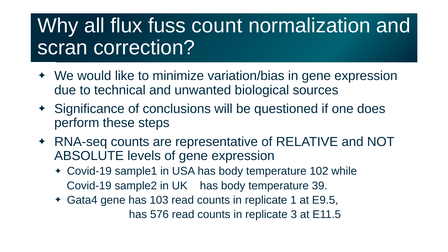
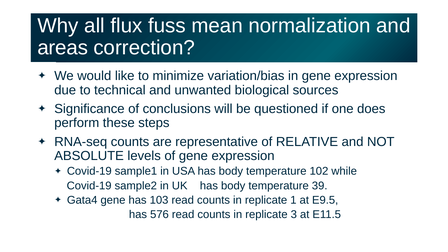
count: count -> mean
scran: scran -> areas
